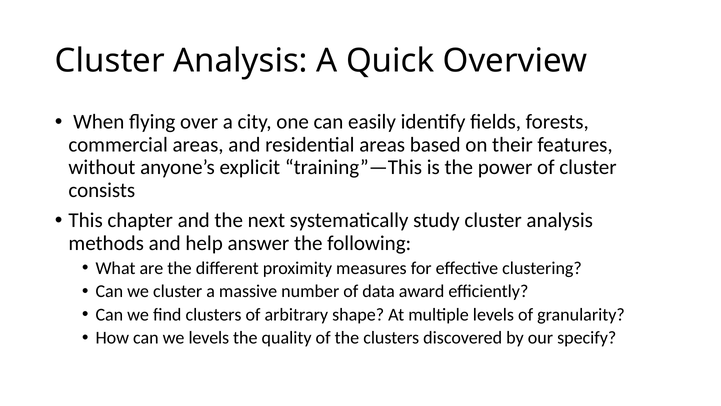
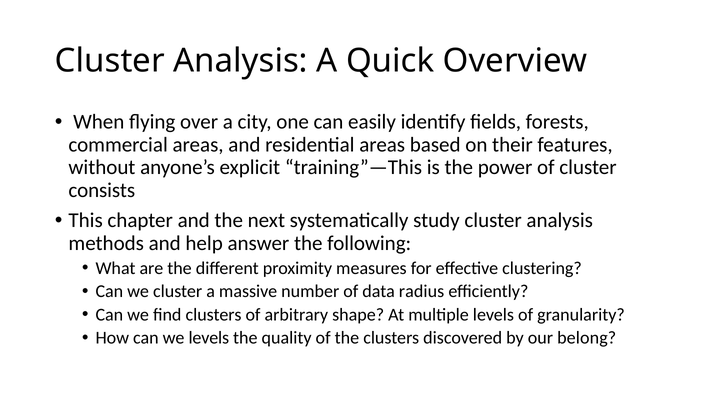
award: award -> radius
specify: specify -> belong
